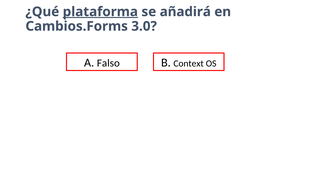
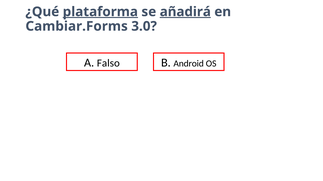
añadirá underline: none -> present
Cambios.Forms: Cambios.Forms -> Cambiar.Forms
Context: Context -> Android
